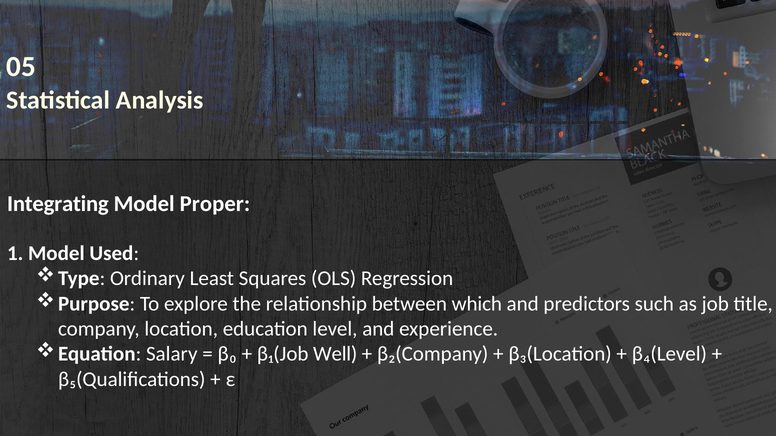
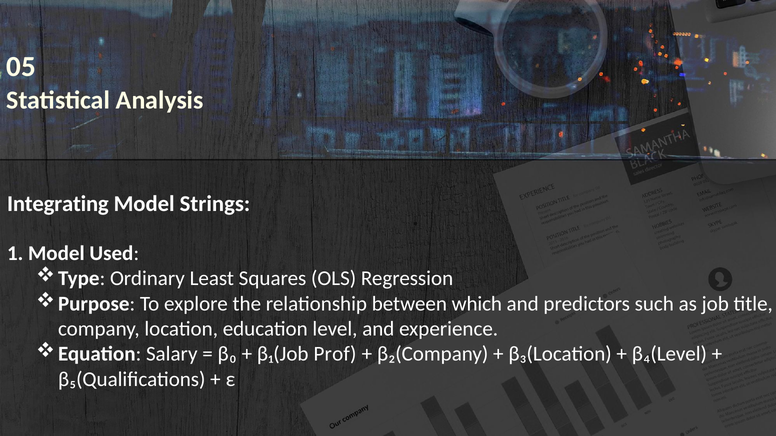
Proper: Proper -> Strings
Well: Well -> Prof
